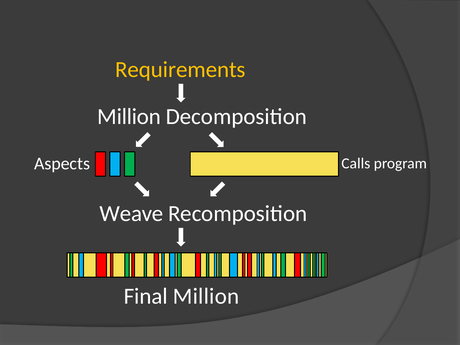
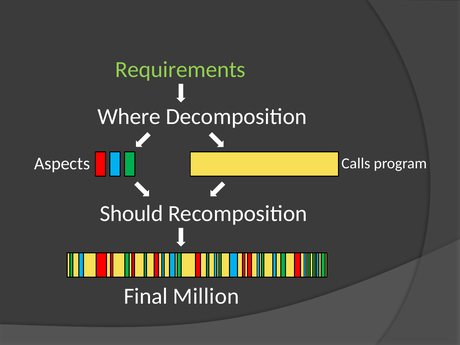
Requirements colour: yellow -> light green
Million at (129, 117): Million -> Where
Weave: Weave -> Should
